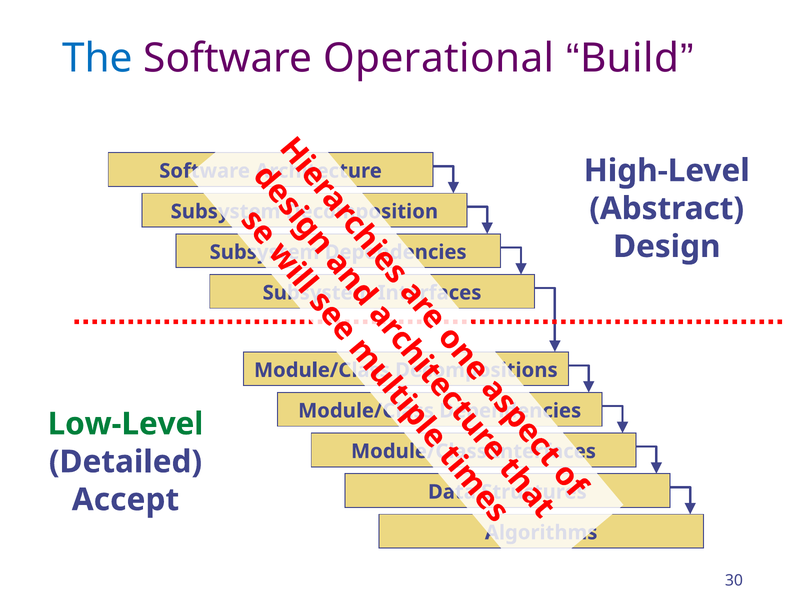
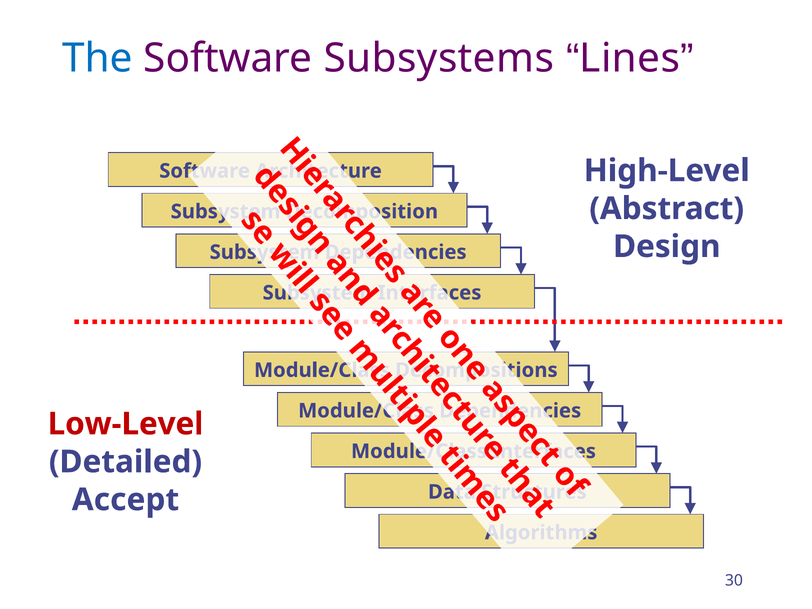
Operational: Operational -> Subsystems
Build: Build -> Lines
Low-Level colour: green -> red
